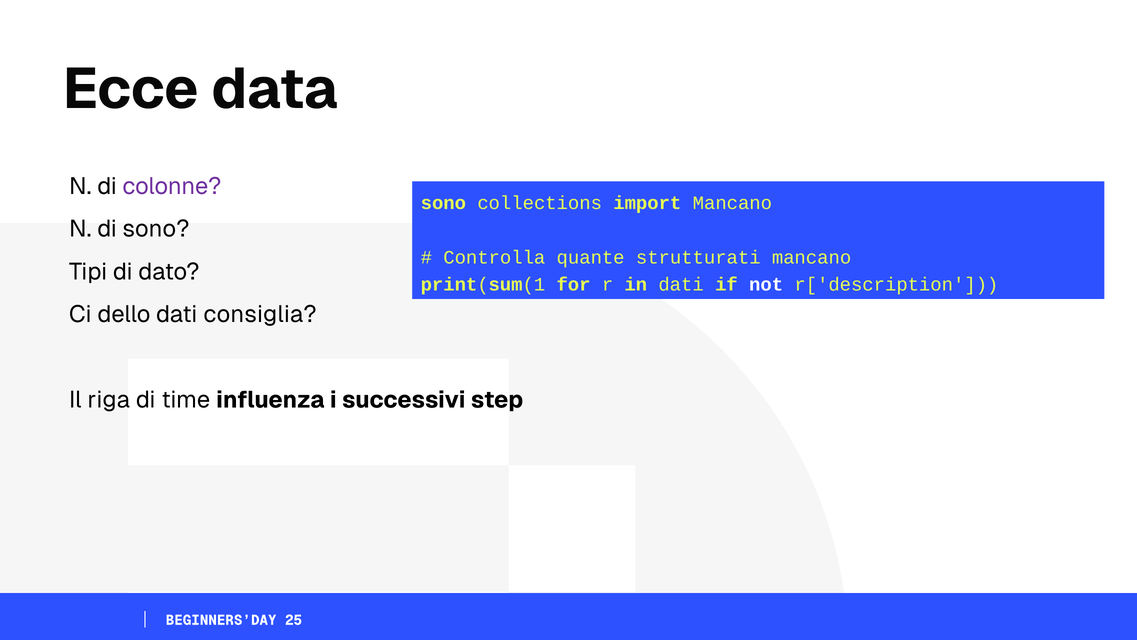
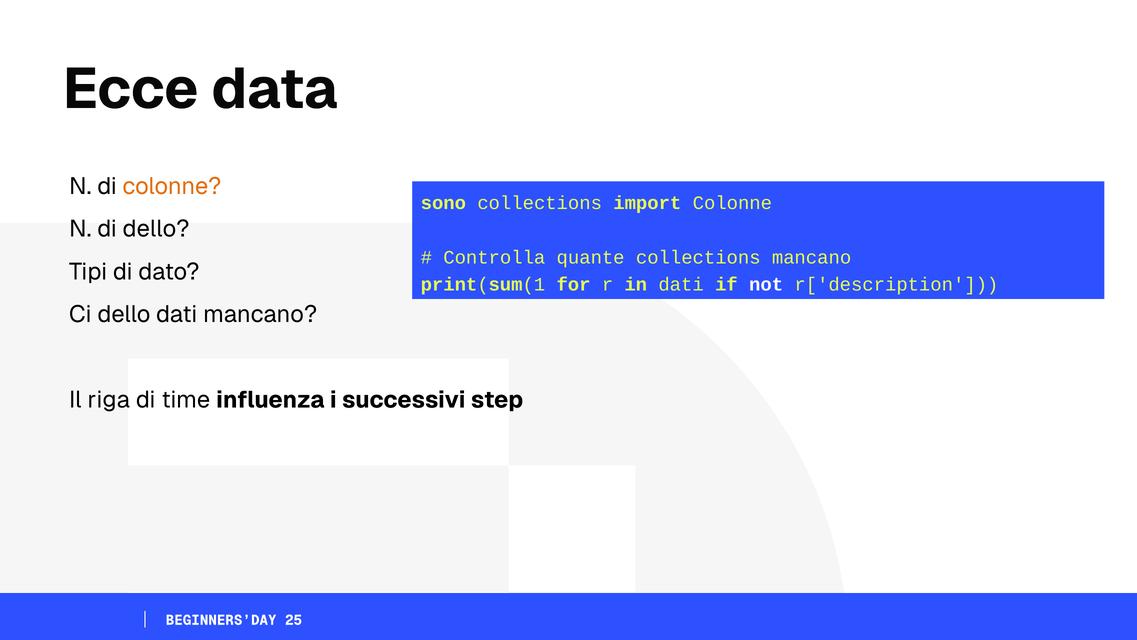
colonne at (172, 186) colour: purple -> orange
import Mancano: Mancano -> Colonne
di sono: sono -> dello
quante strutturati: strutturati -> collections
dati consiglia: consiglia -> mancano
